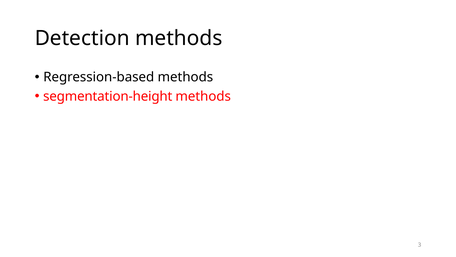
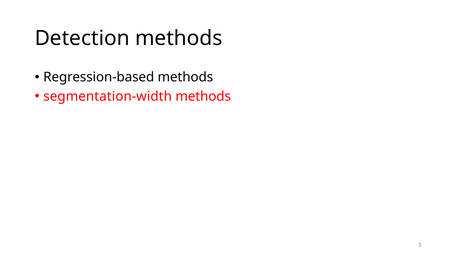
segmentation-height: segmentation-height -> segmentation-width
